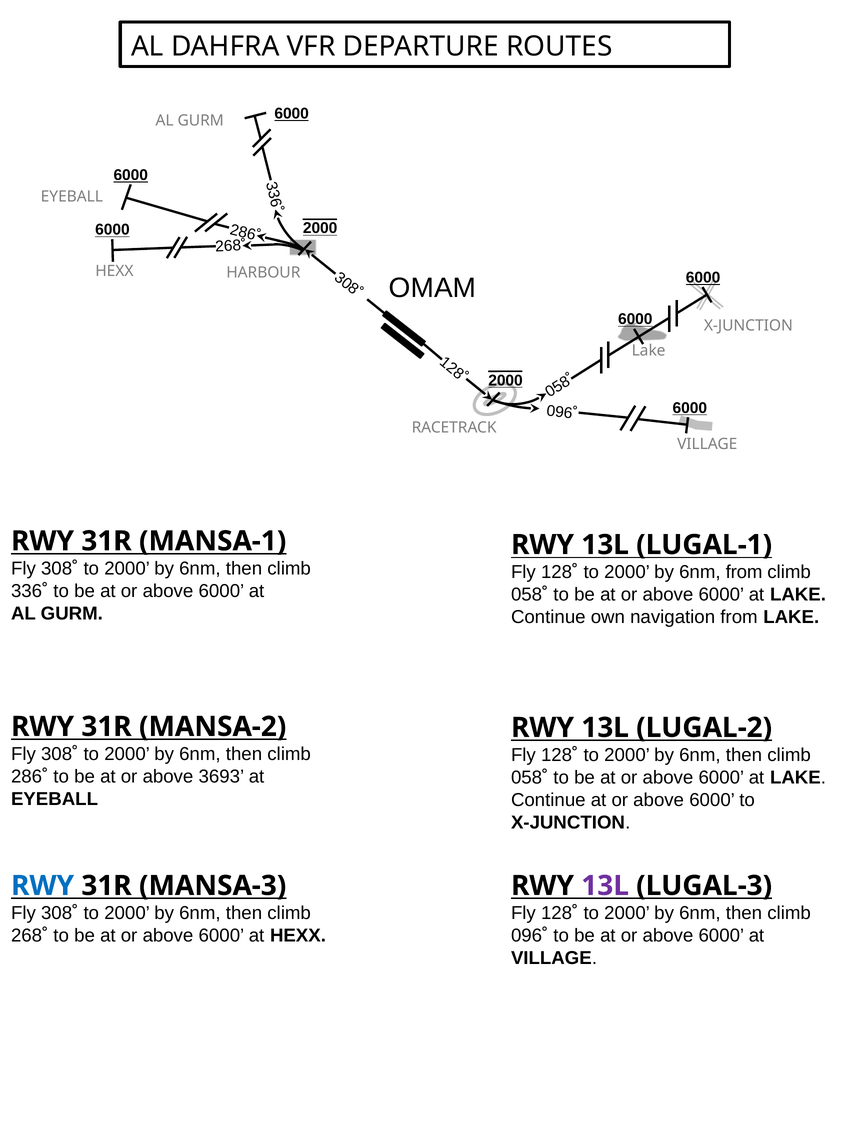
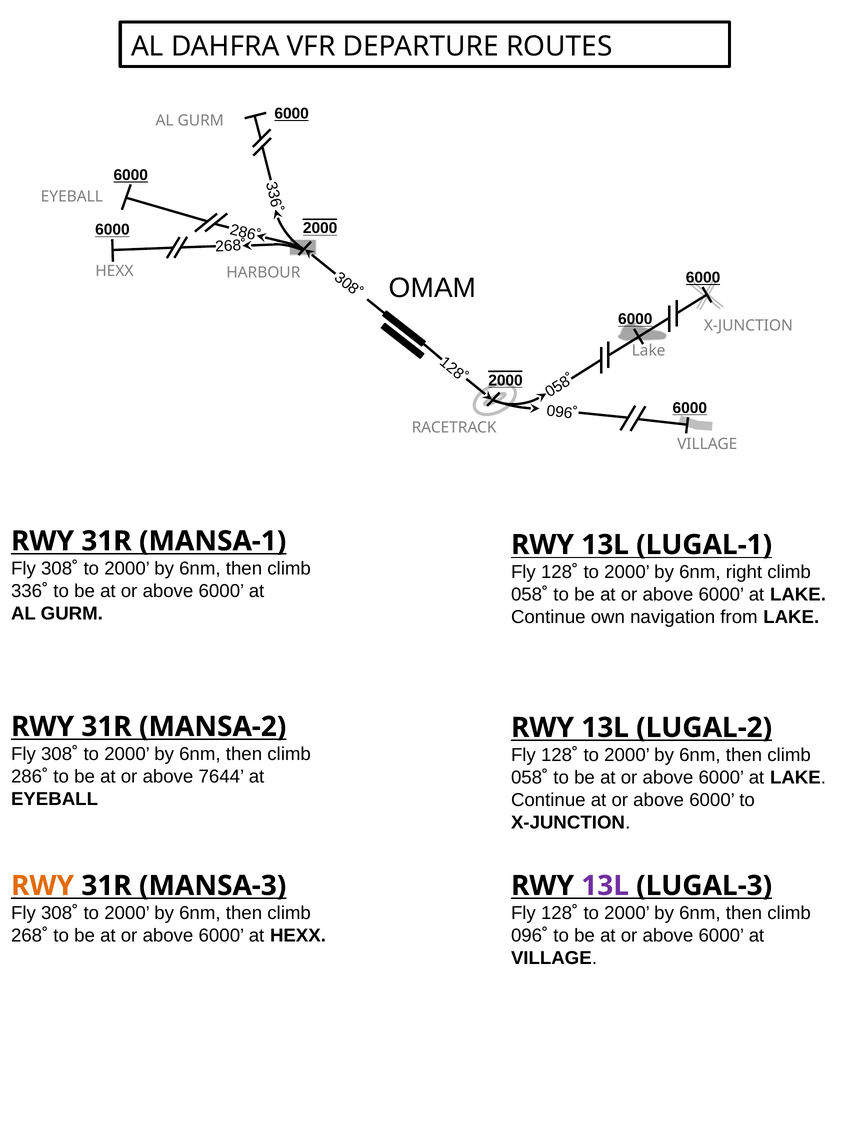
6nm from: from -> right
3693: 3693 -> 7644
RWY at (43, 885) colour: blue -> orange
